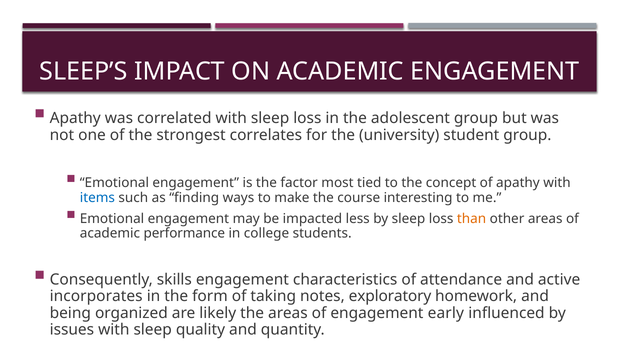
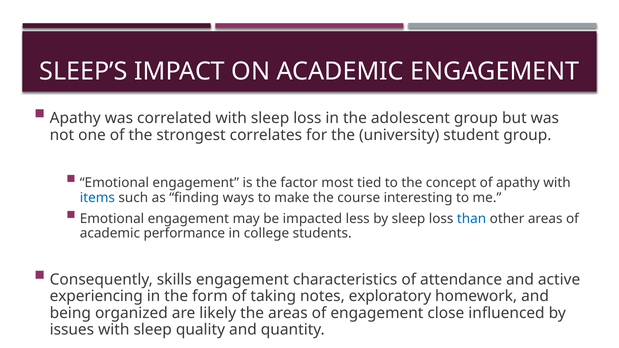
than colour: orange -> blue
incorporates: incorporates -> experiencing
early: early -> close
